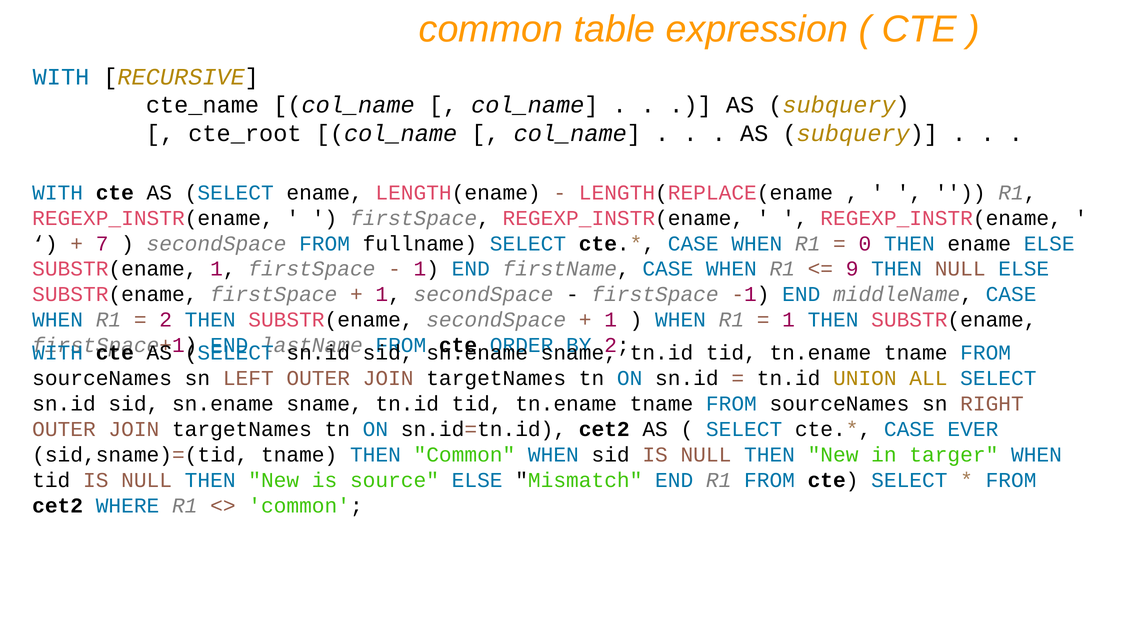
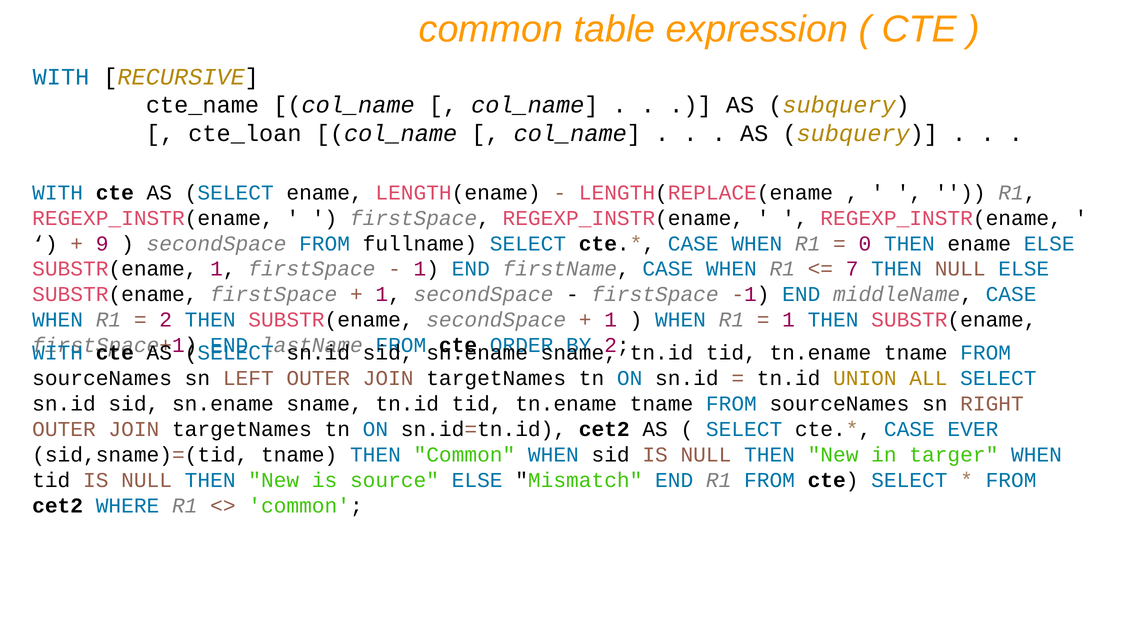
cte_root: cte_root -> cte_loan
7: 7 -> 9
9: 9 -> 7
